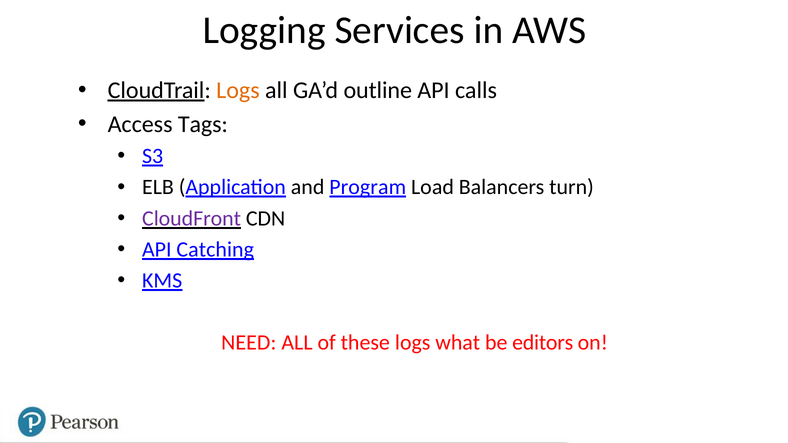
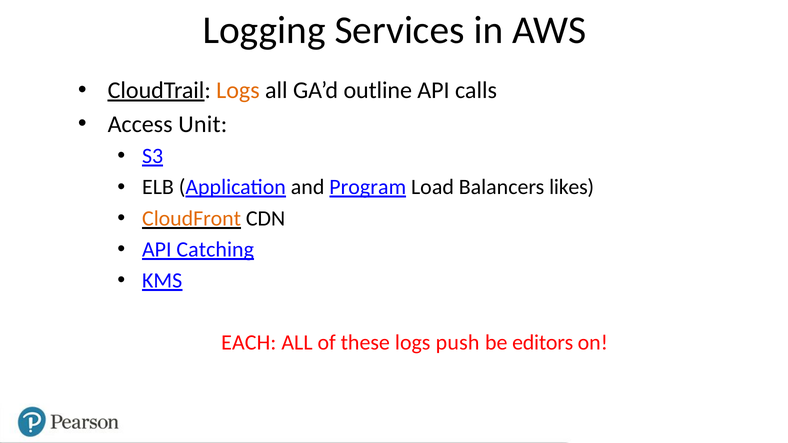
Tags: Tags -> Unit
turn: turn -> likes
CloudFront colour: purple -> orange
NEED: NEED -> EACH
what: what -> push
